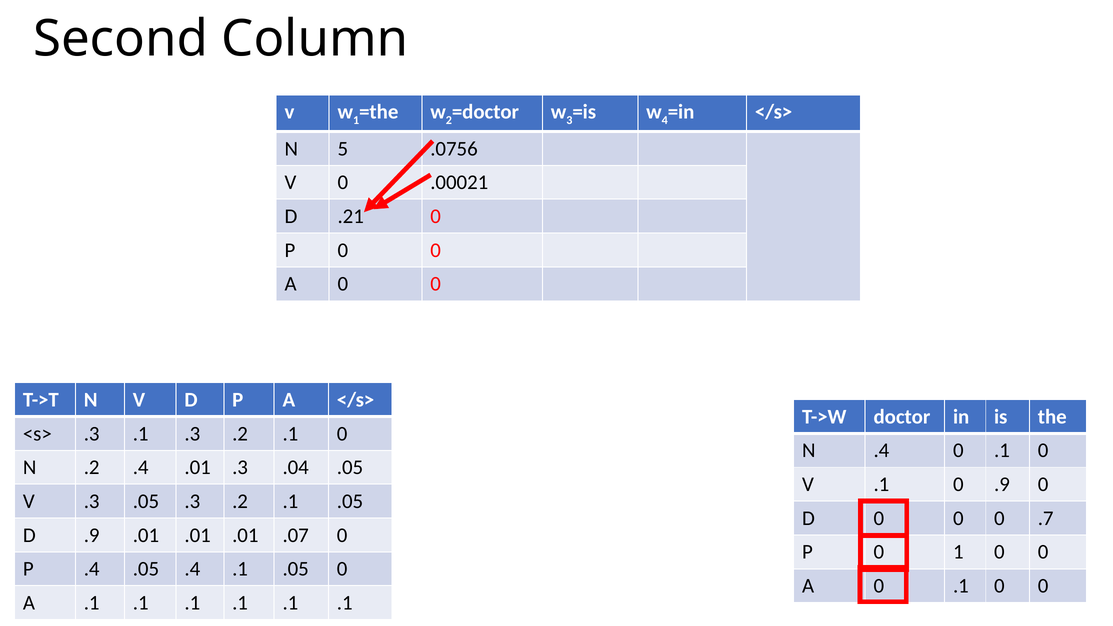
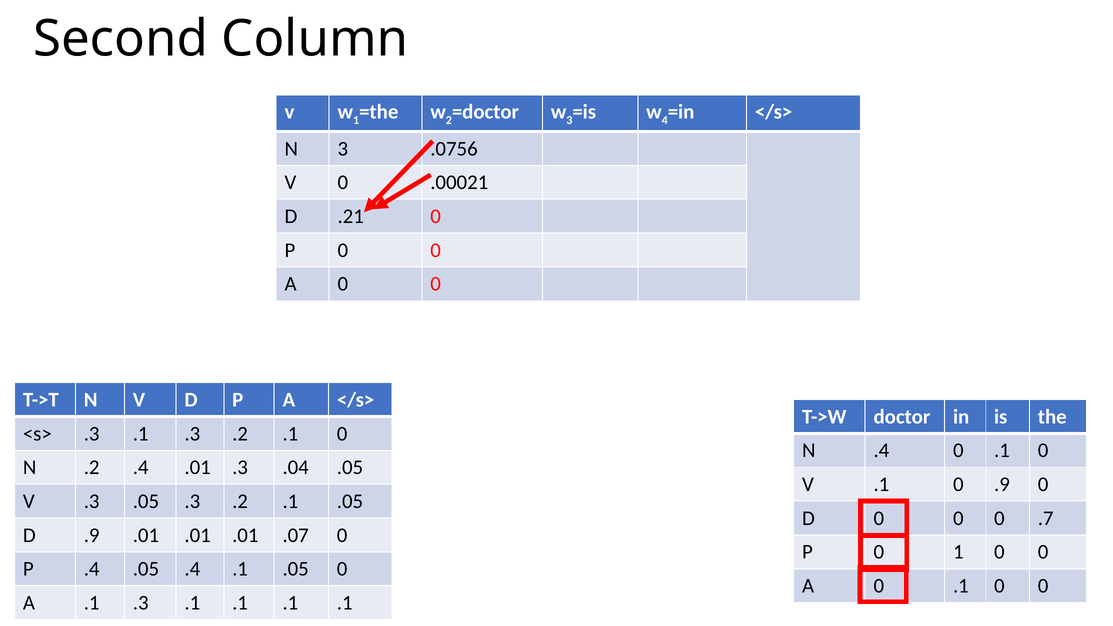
N 5: 5 -> 3
A .1 .1: .1 -> .3
